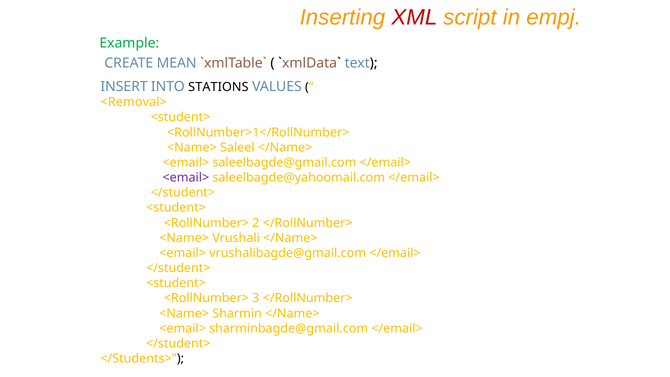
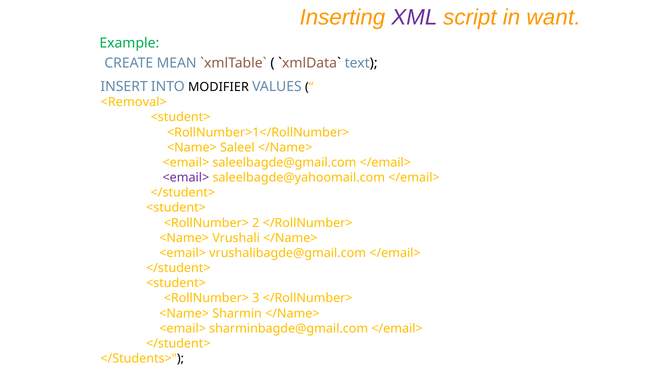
XML colour: red -> purple
empj: empj -> want
STATIONS: STATIONS -> MODIFIER
